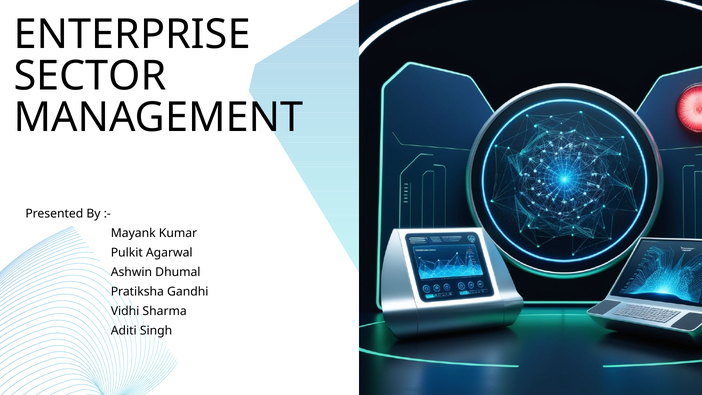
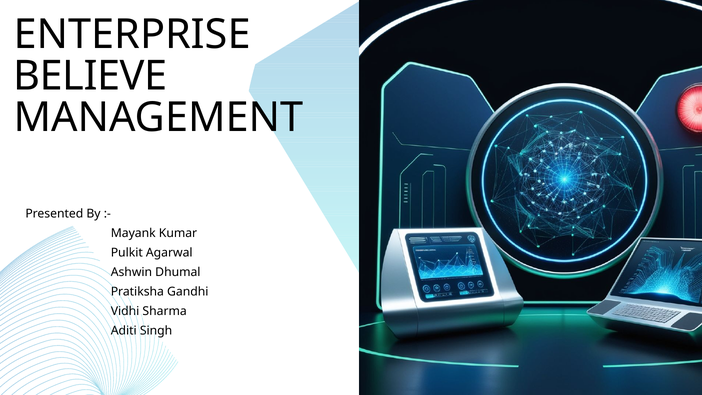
SECTOR: SECTOR -> BELIEVE
